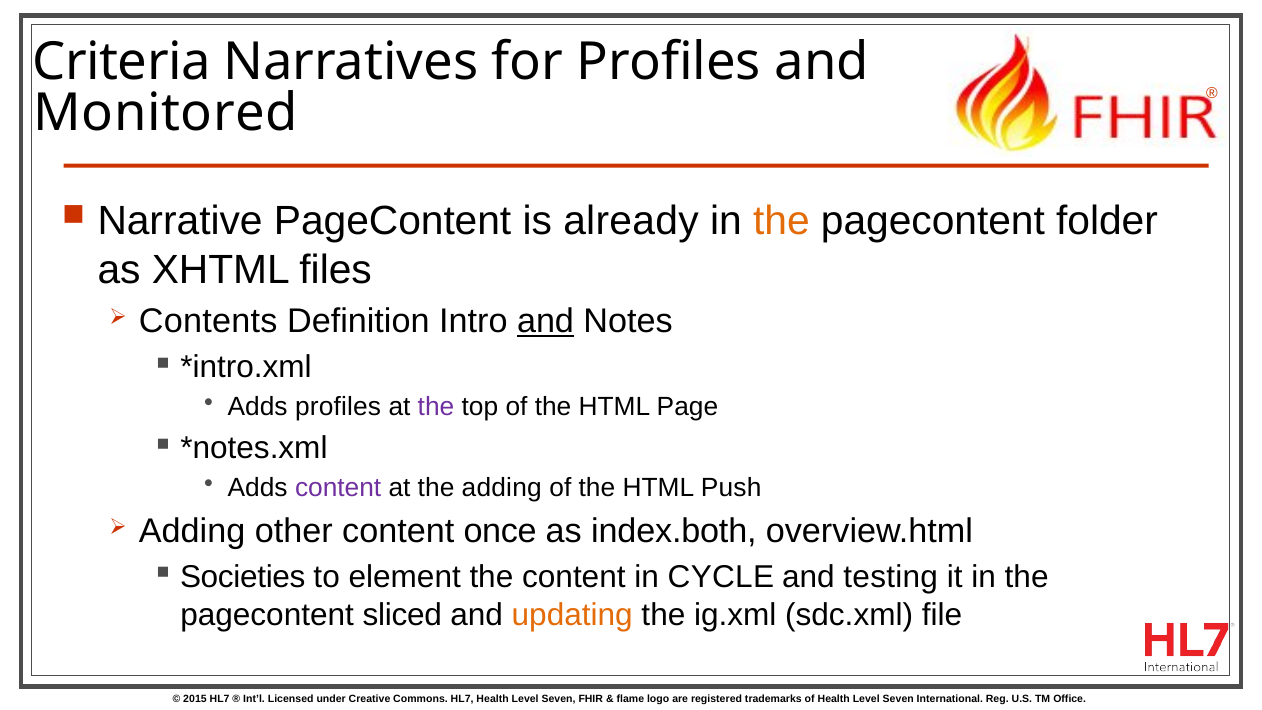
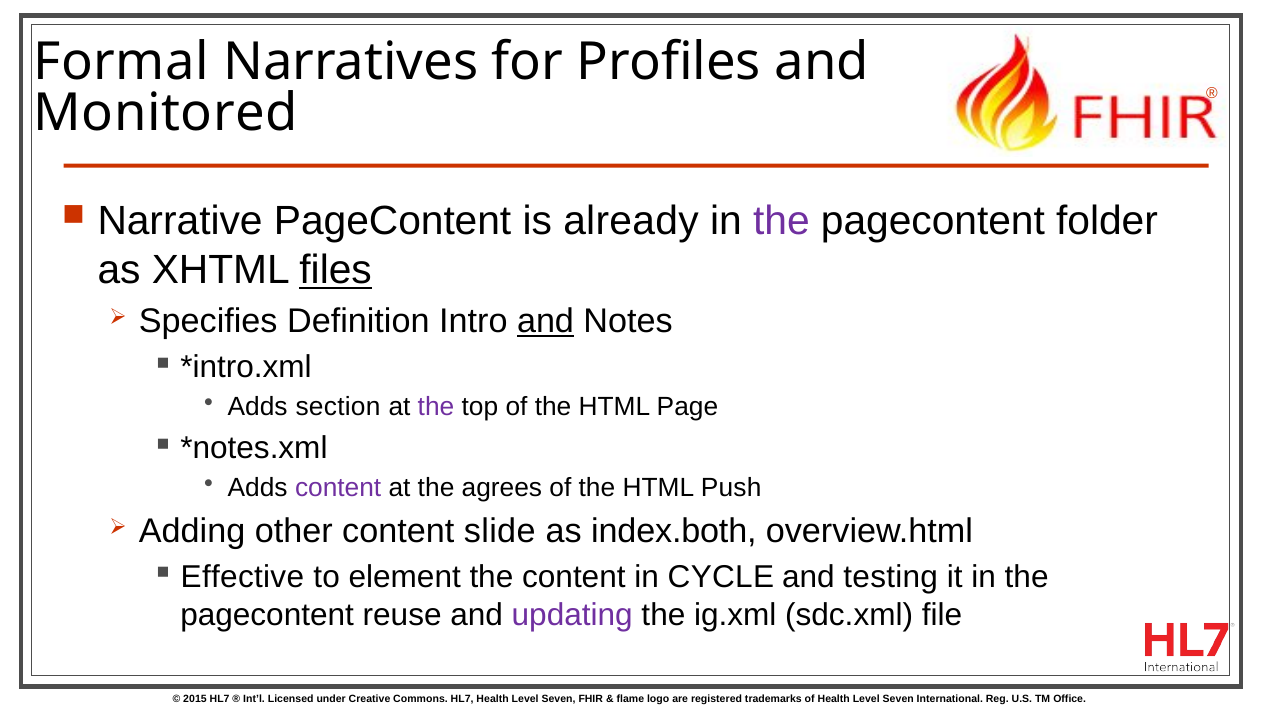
Criteria: Criteria -> Formal
the at (781, 221) colour: orange -> purple
files underline: none -> present
Contents: Contents -> Specifies
Adds profiles: profiles -> section
the adding: adding -> agrees
once: once -> slide
Societies: Societies -> Effective
sliced: sliced -> reuse
updating colour: orange -> purple
